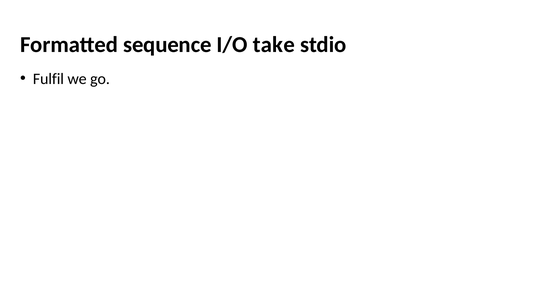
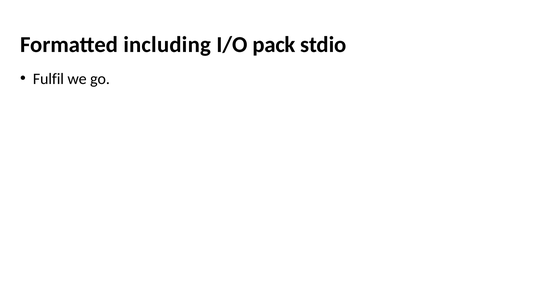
sequence: sequence -> including
take: take -> pack
